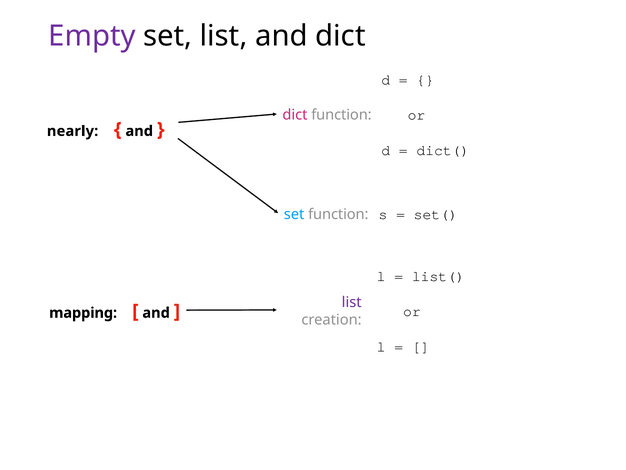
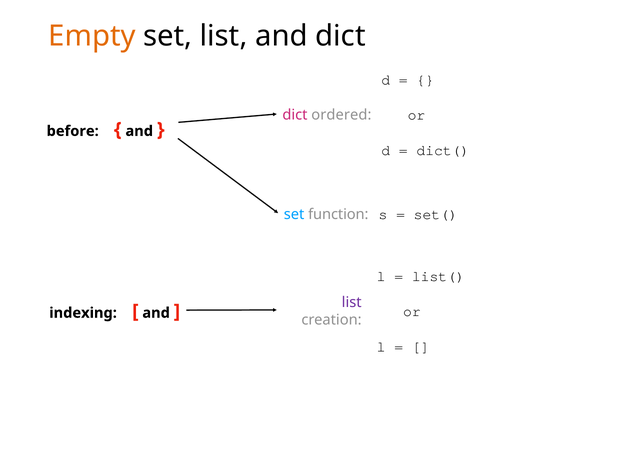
Empty colour: purple -> orange
dict function: function -> ordered
nearly: nearly -> before
mapping: mapping -> indexing
